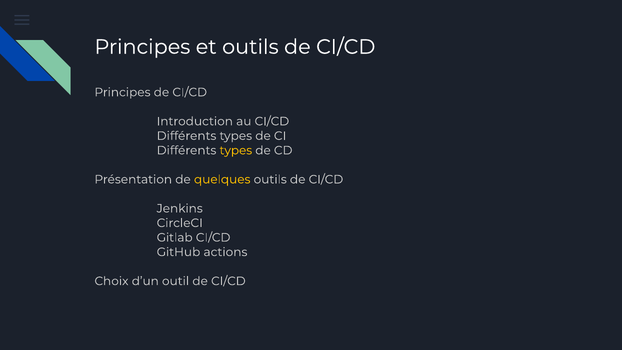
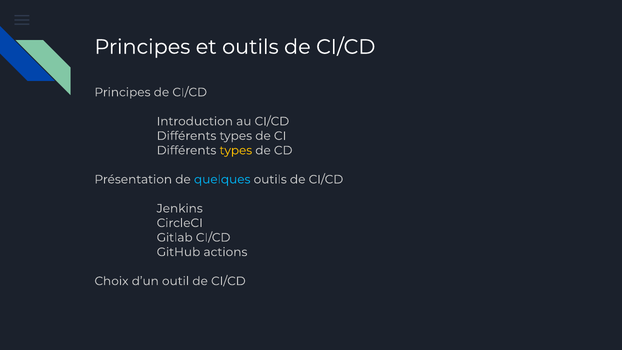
quelques colour: yellow -> light blue
